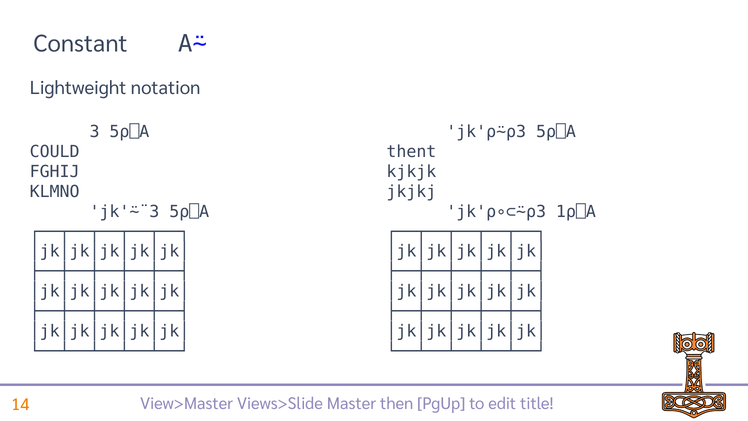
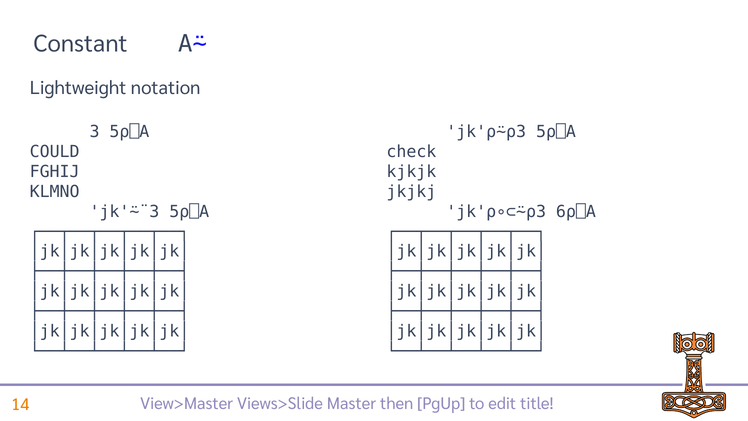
thent: thent -> check
1⍴⎕A: 1⍴⎕A -> 6⍴⎕A
